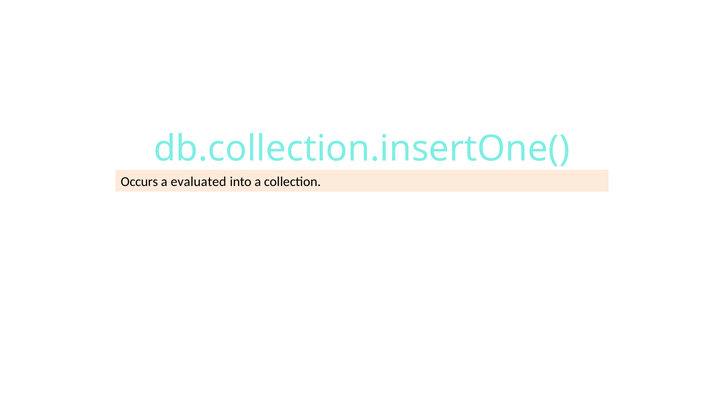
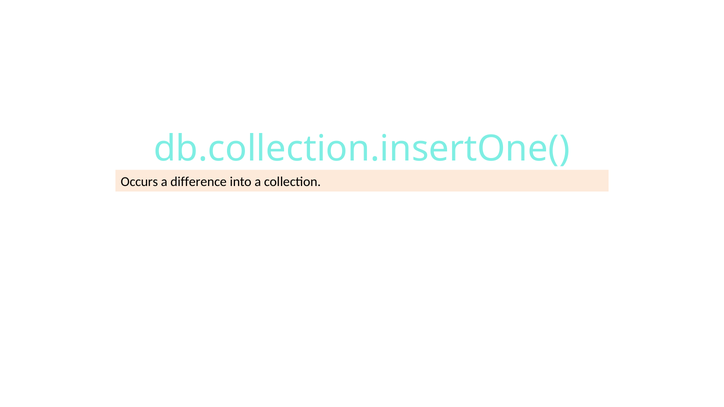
evaluated: evaluated -> difference
